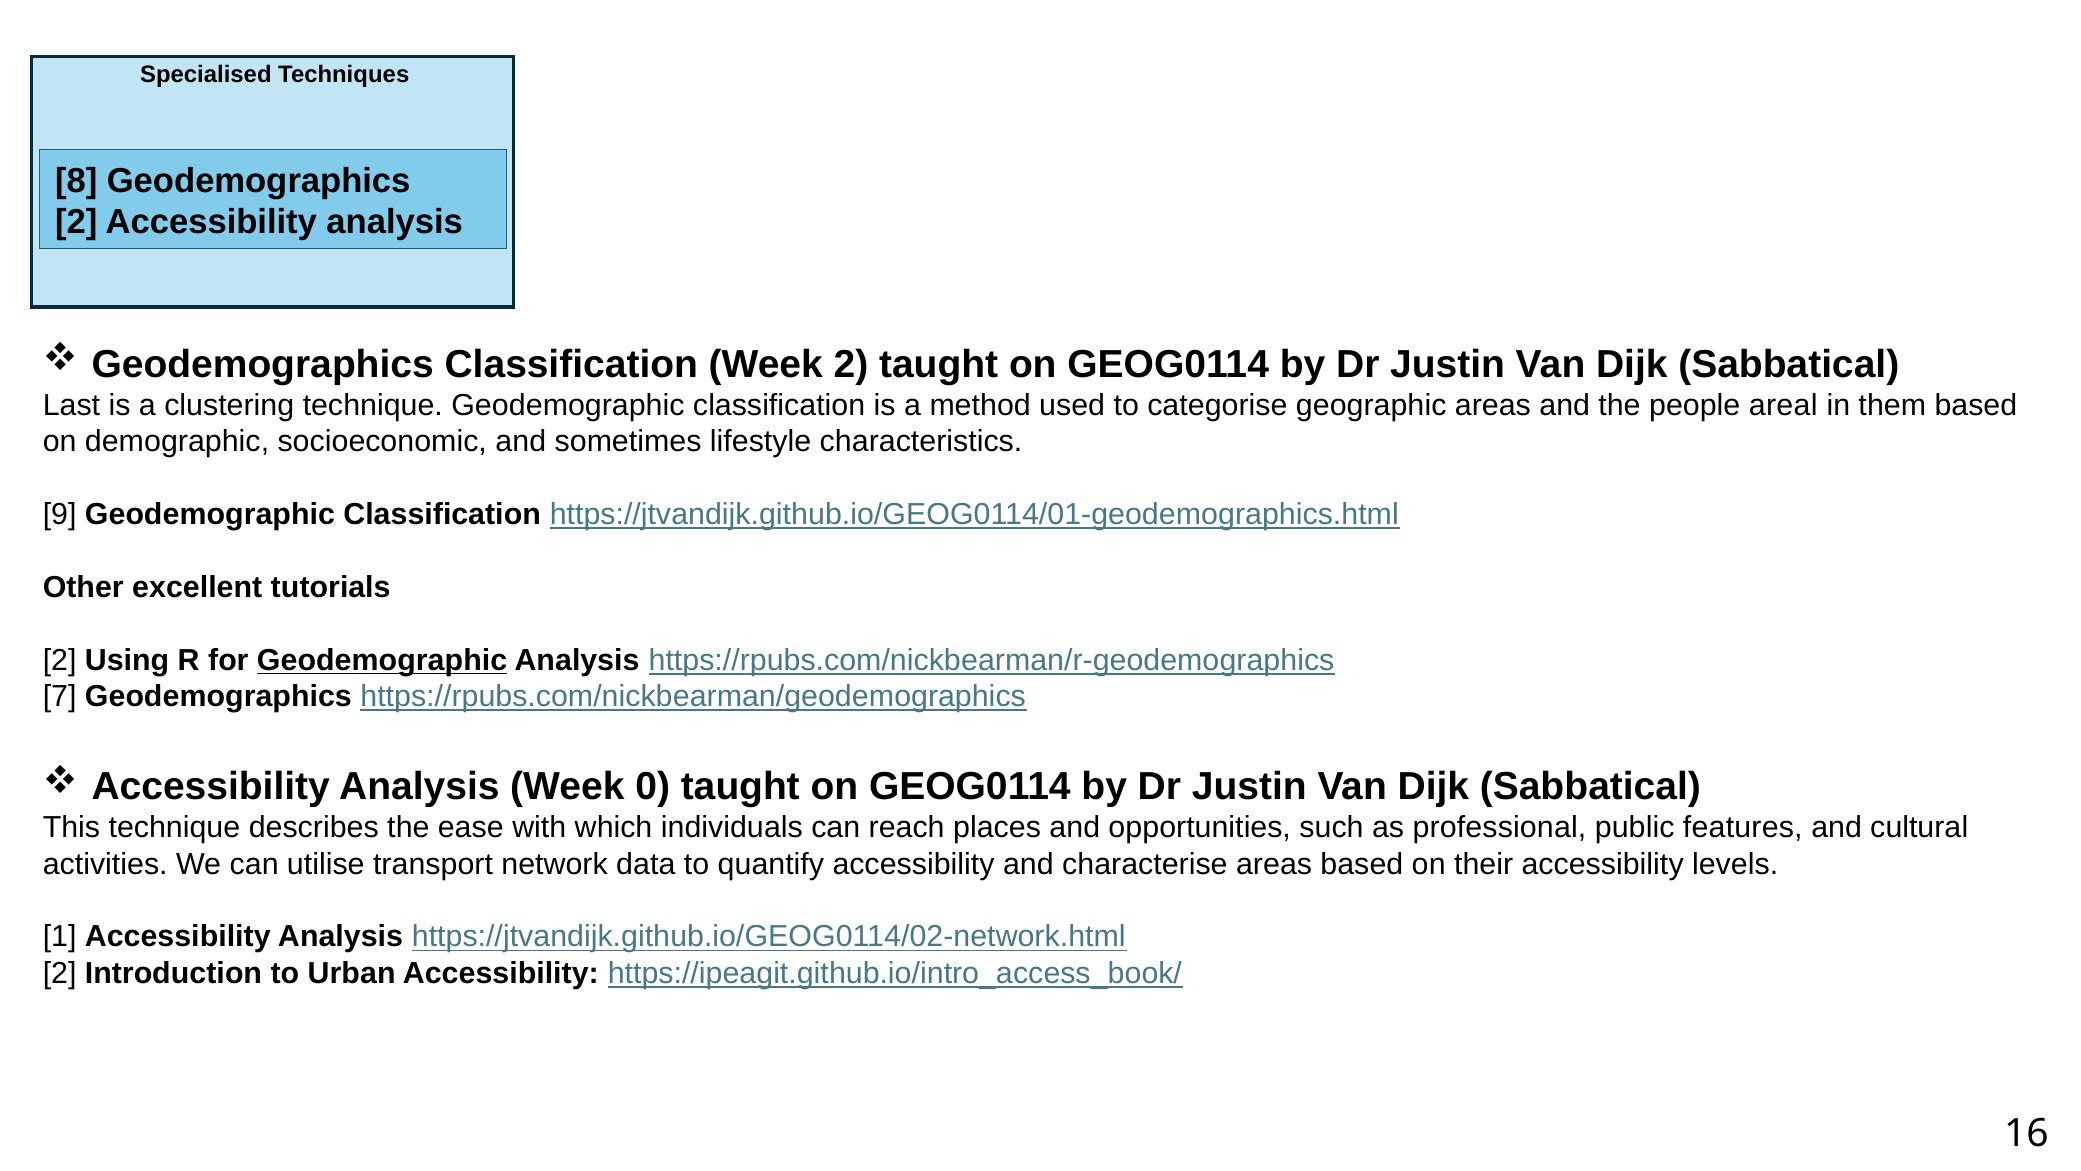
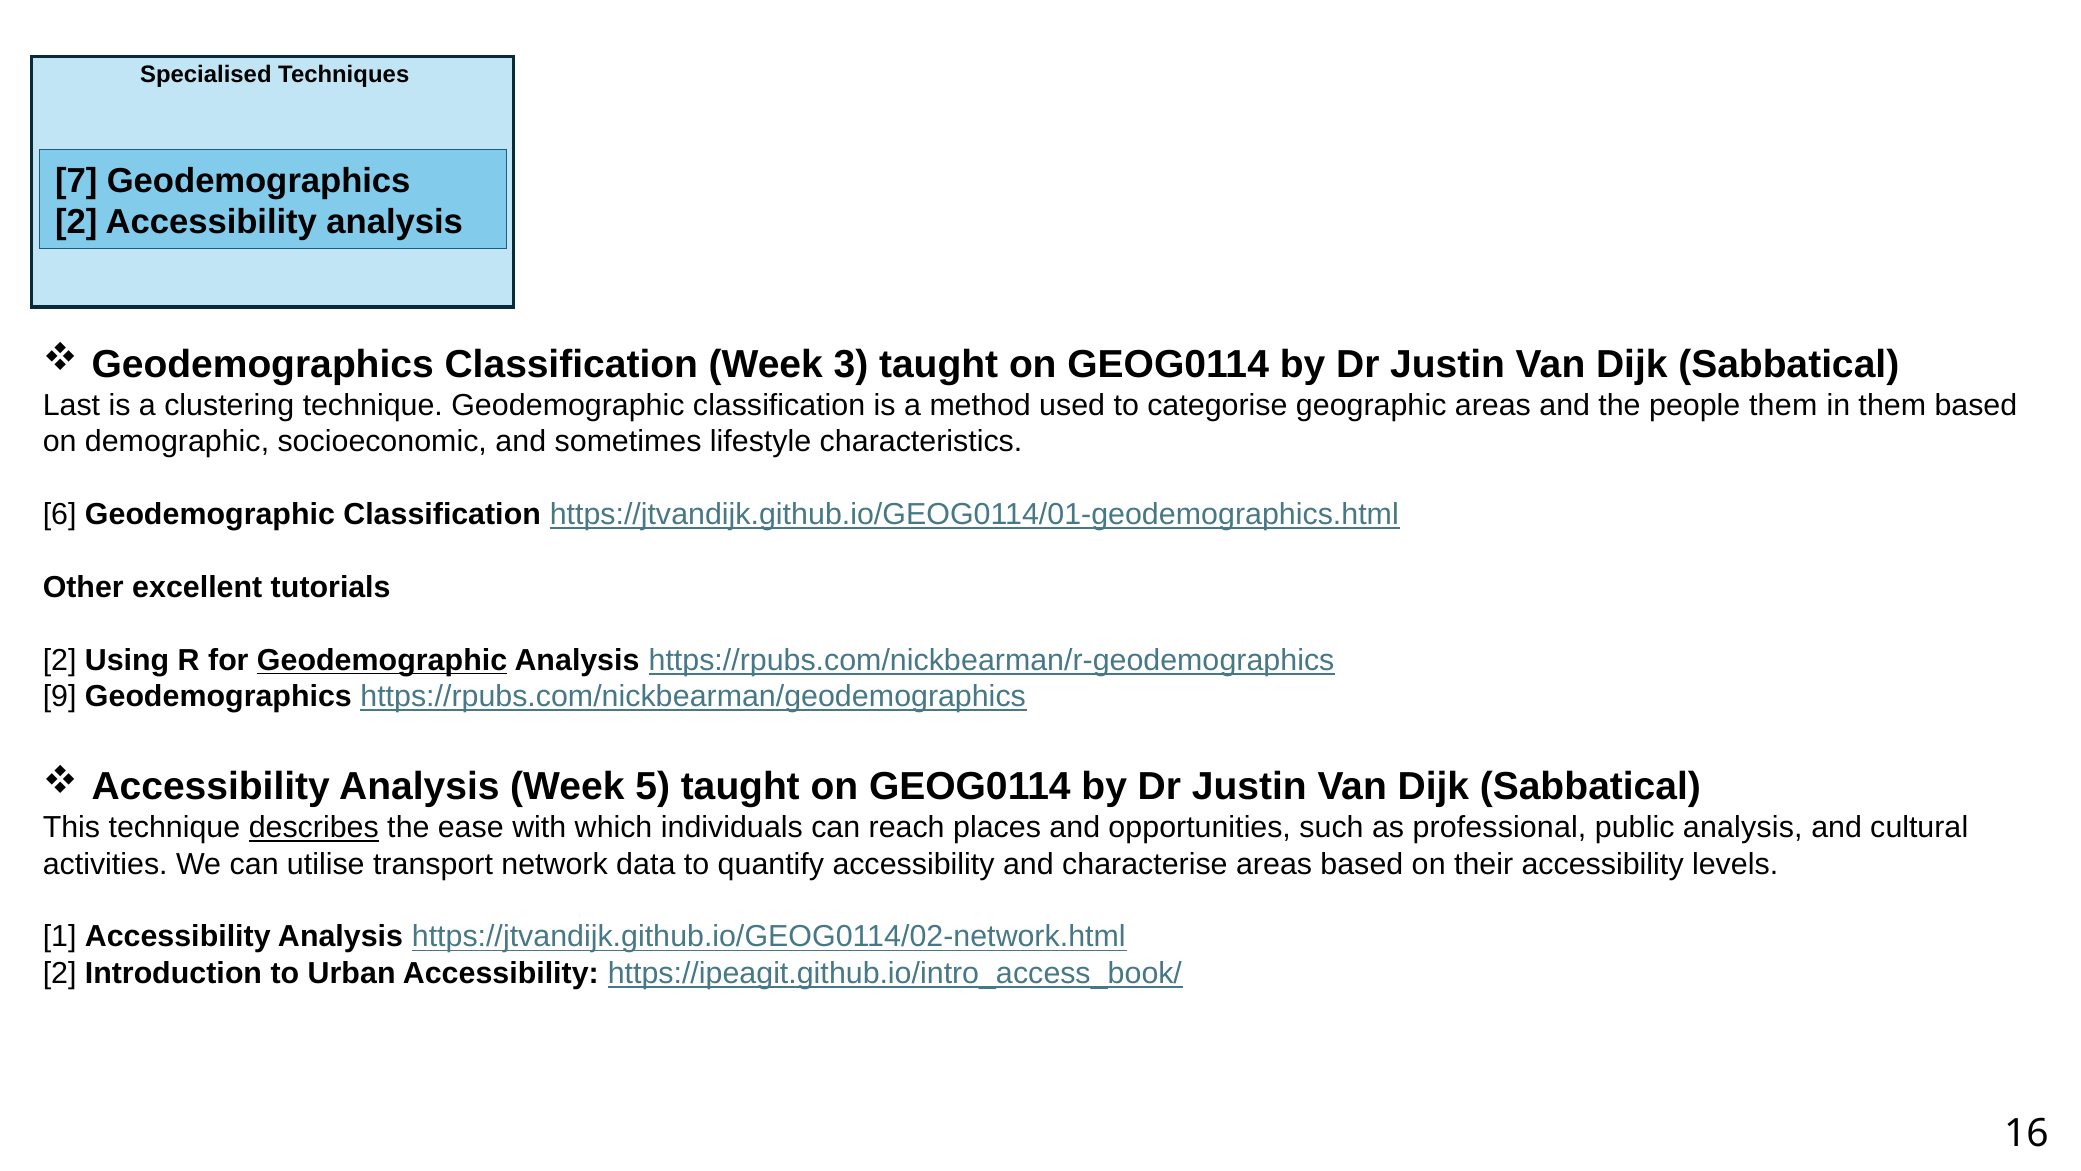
8: 8 -> 7
Week 2: 2 -> 3
people areal: areal -> them
9: 9 -> 6
7: 7 -> 9
0: 0 -> 5
describes underline: none -> present
public features: features -> analysis
